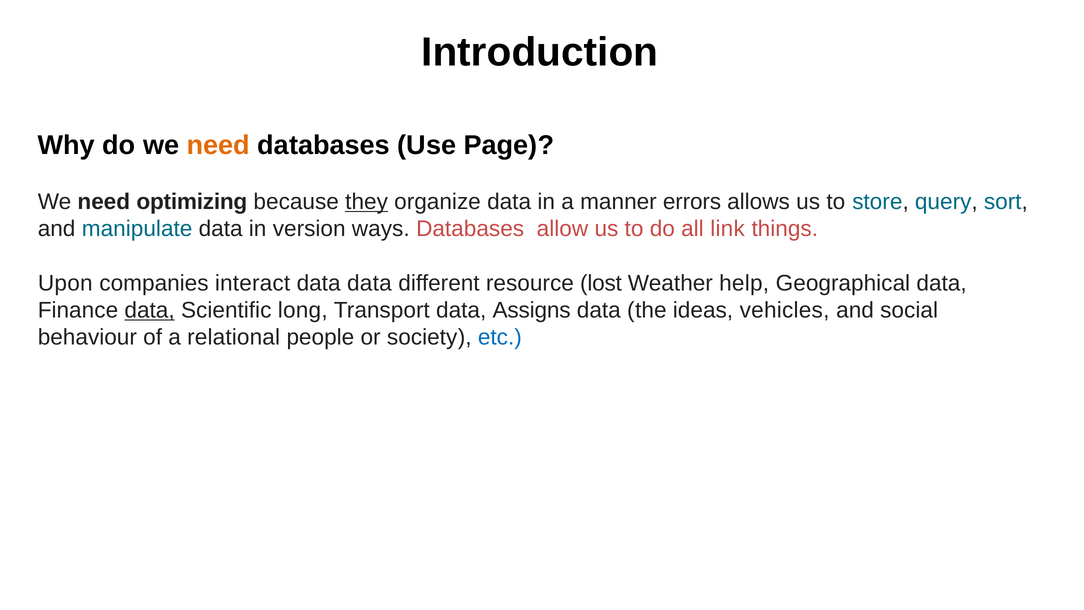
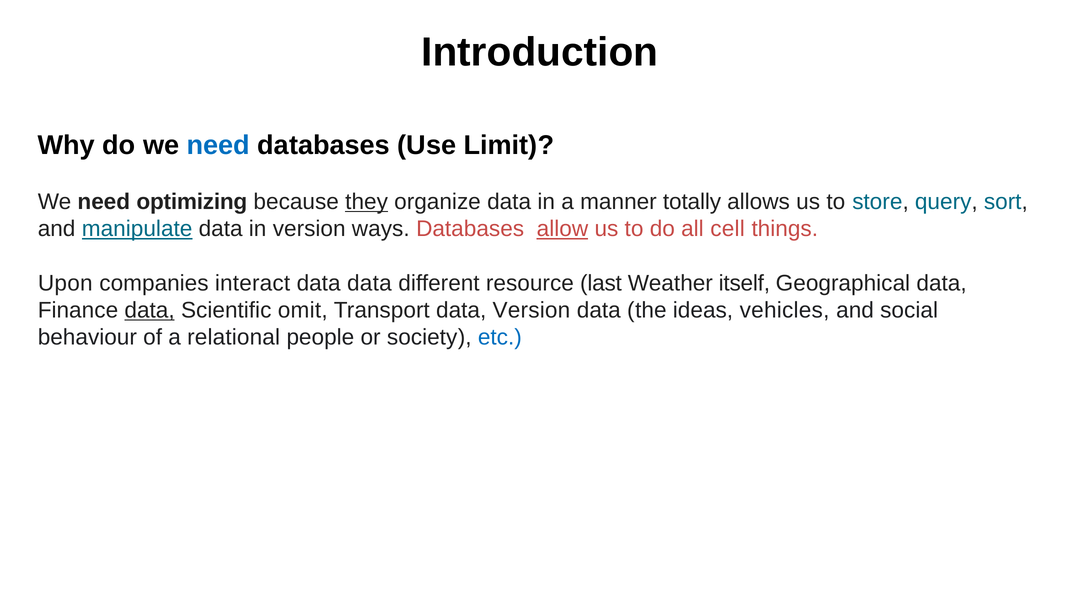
need at (218, 145) colour: orange -> blue
Page: Page -> Limit
errors: errors -> totally
manipulate underline: none -> present
allow underline: none -> present
link: link -> cell
lost: lost -> last
help: help -> itself
long: long -> omit
data Assigns: Assigns -> Version
